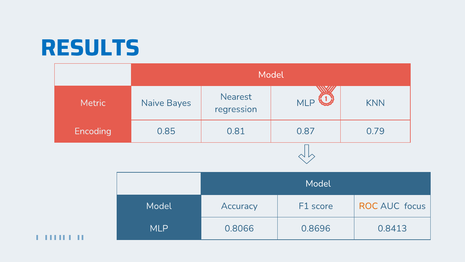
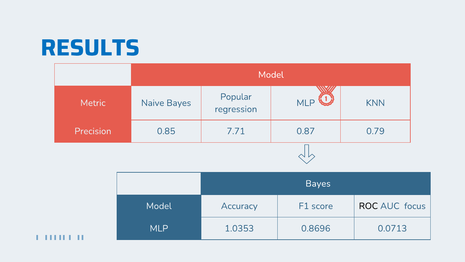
Nearest: Nearest -> Popular
Encoding: Encoding -> Precision
0.81: 0.81 -> 7.71
Model at (318, 183): Model -> Bayes
ROC colour: orange -> black
0.8066: 0.8066 -> 1.0353
0.8413: 0.8413 -> 0.0713
